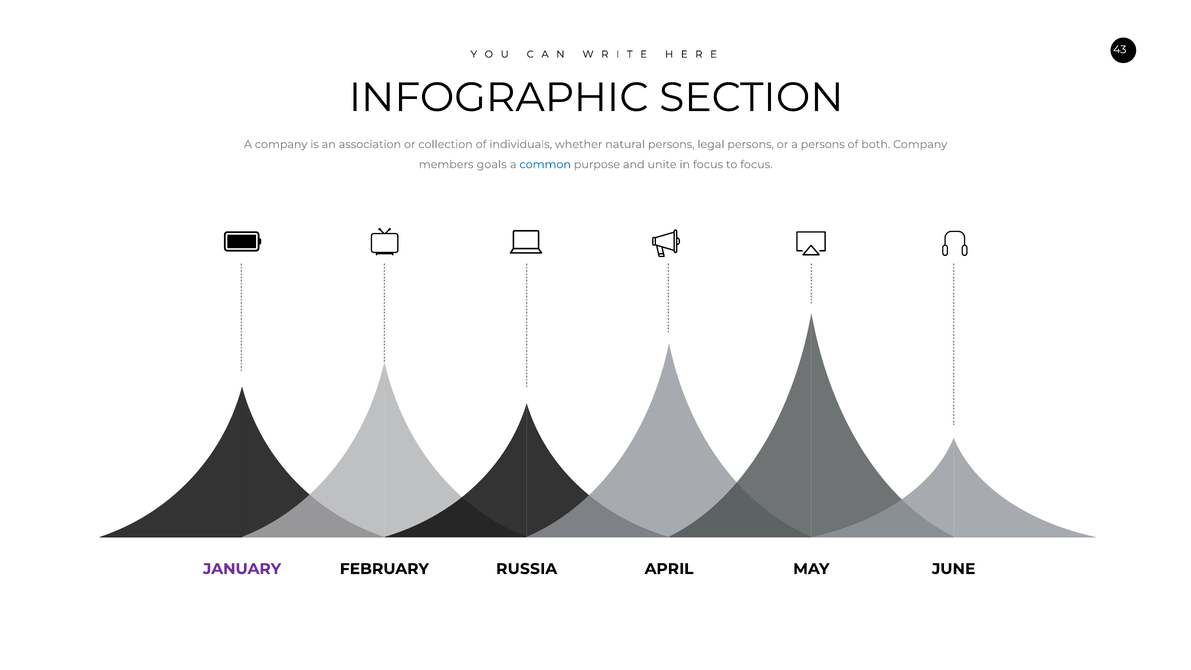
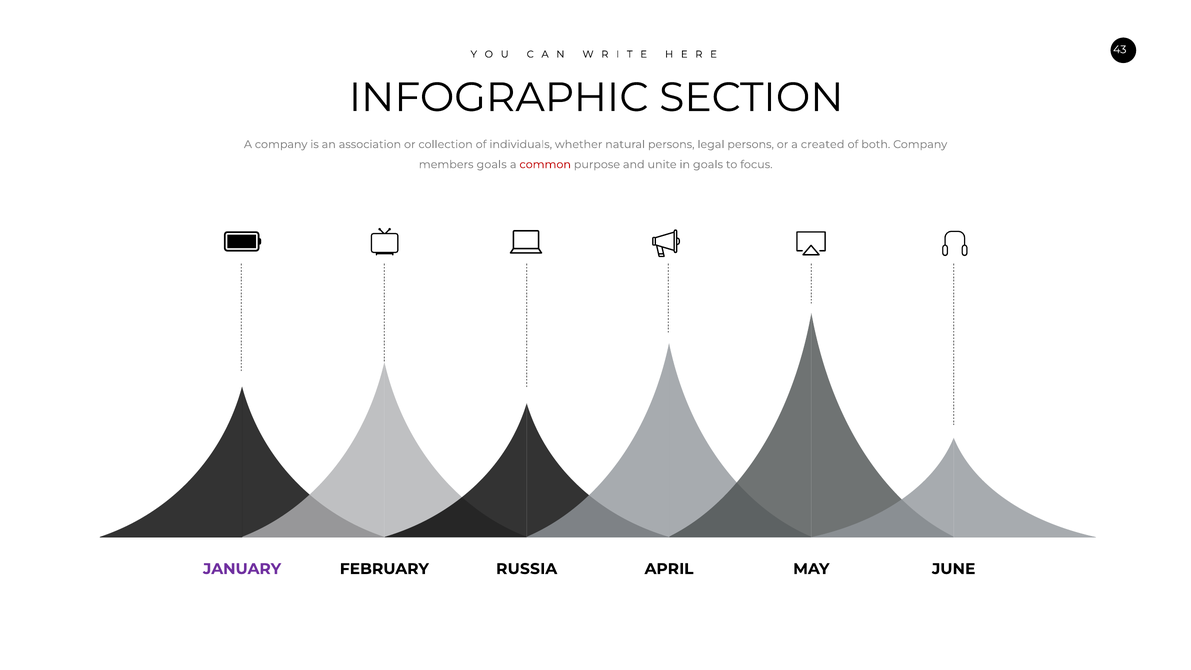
a persons: persons -> created
common colour: blue -> red
in focus: focus -> goals
